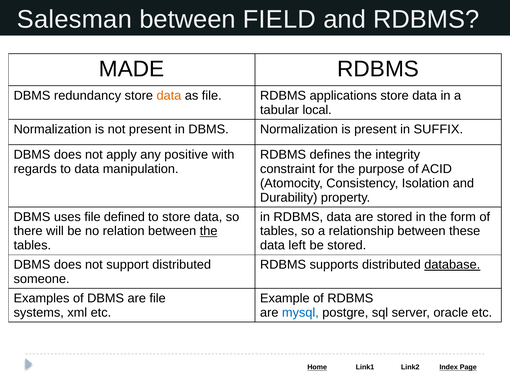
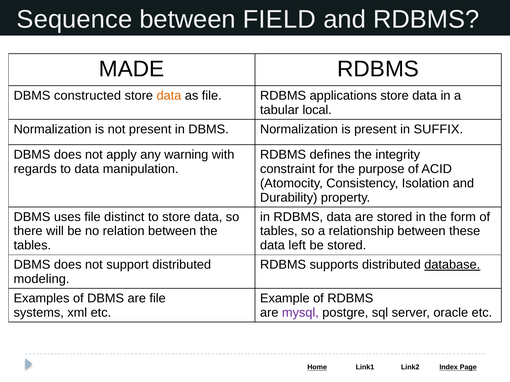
Salesman: Salesman -> Sequence
redundancy: redundancy -> constructed
positive: positive -> warning
defined: defined -> distinct
the at (209, 231) underline: present -> none
someone: someone -> modeling
mysql colour: blue -> purple
